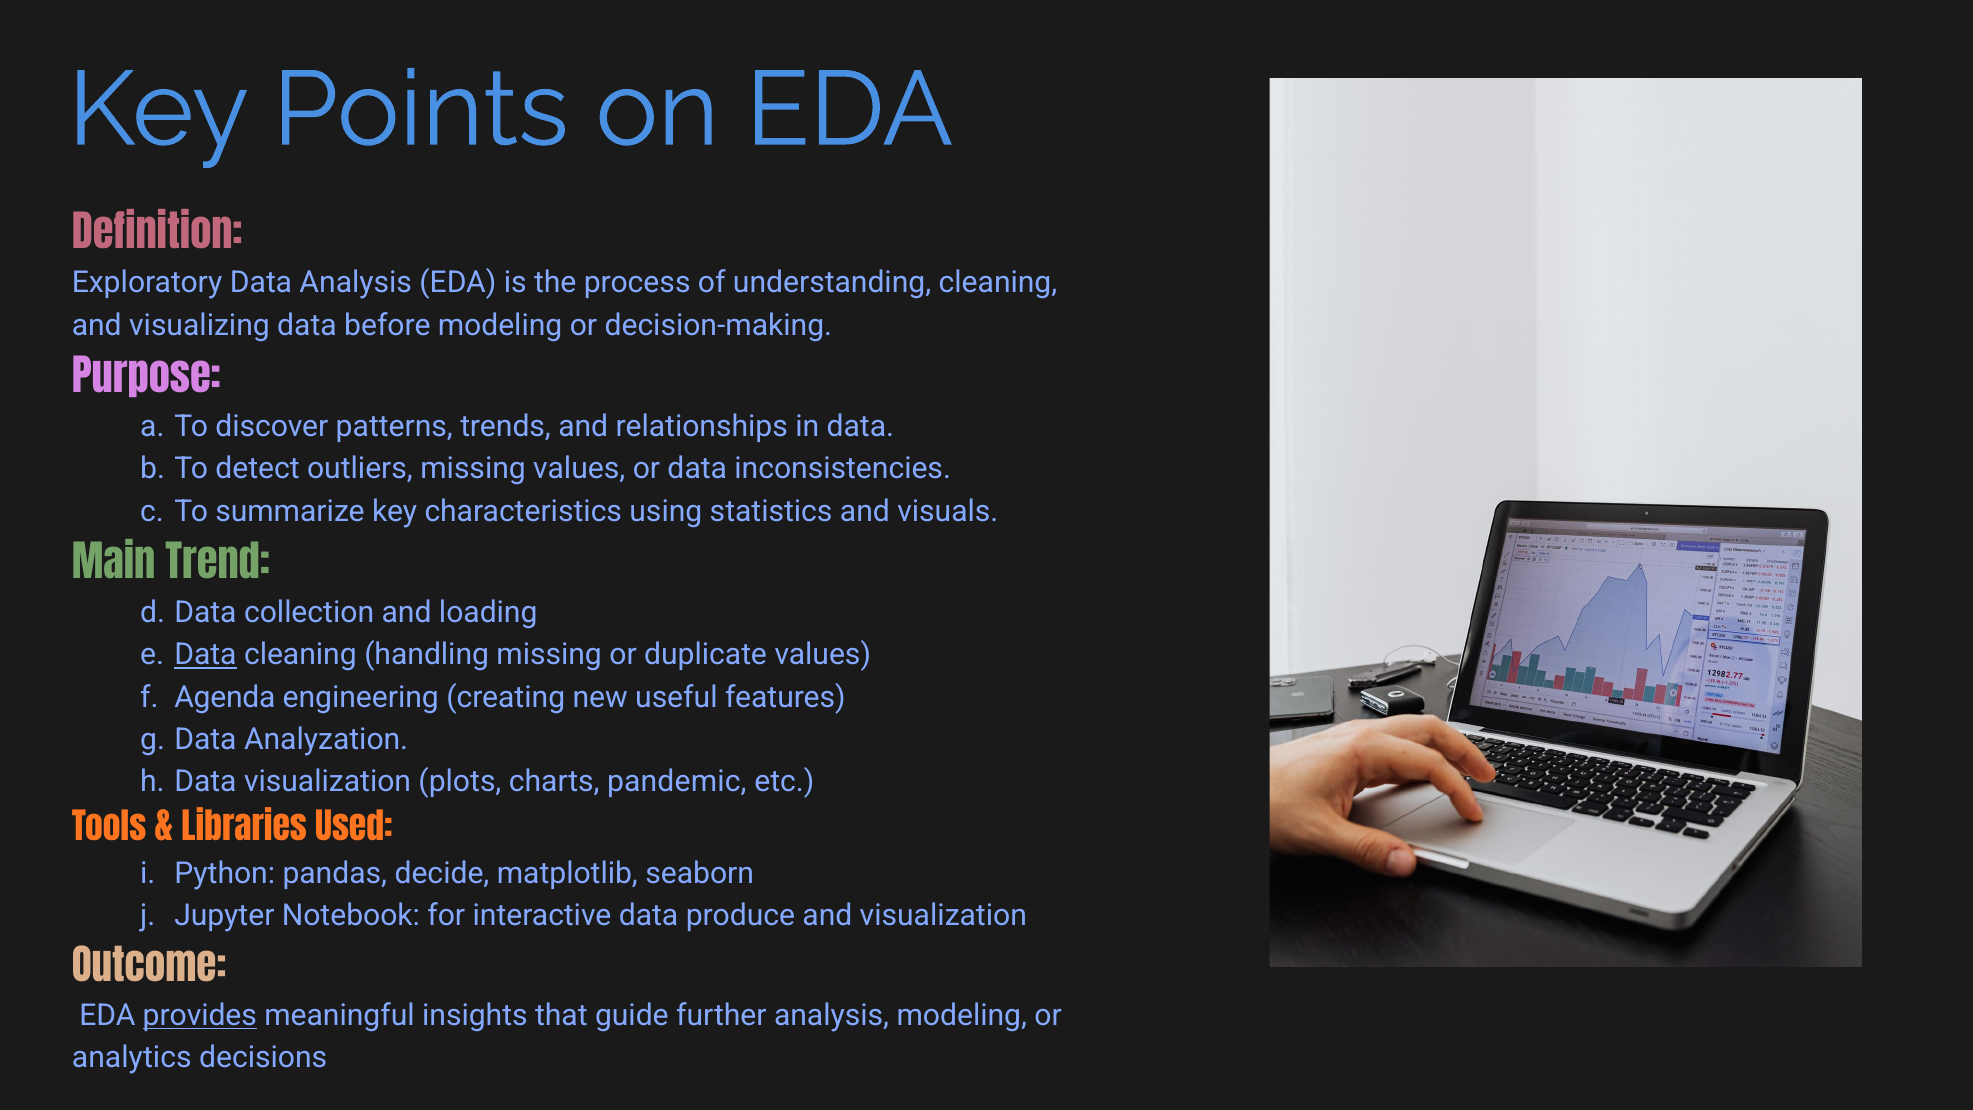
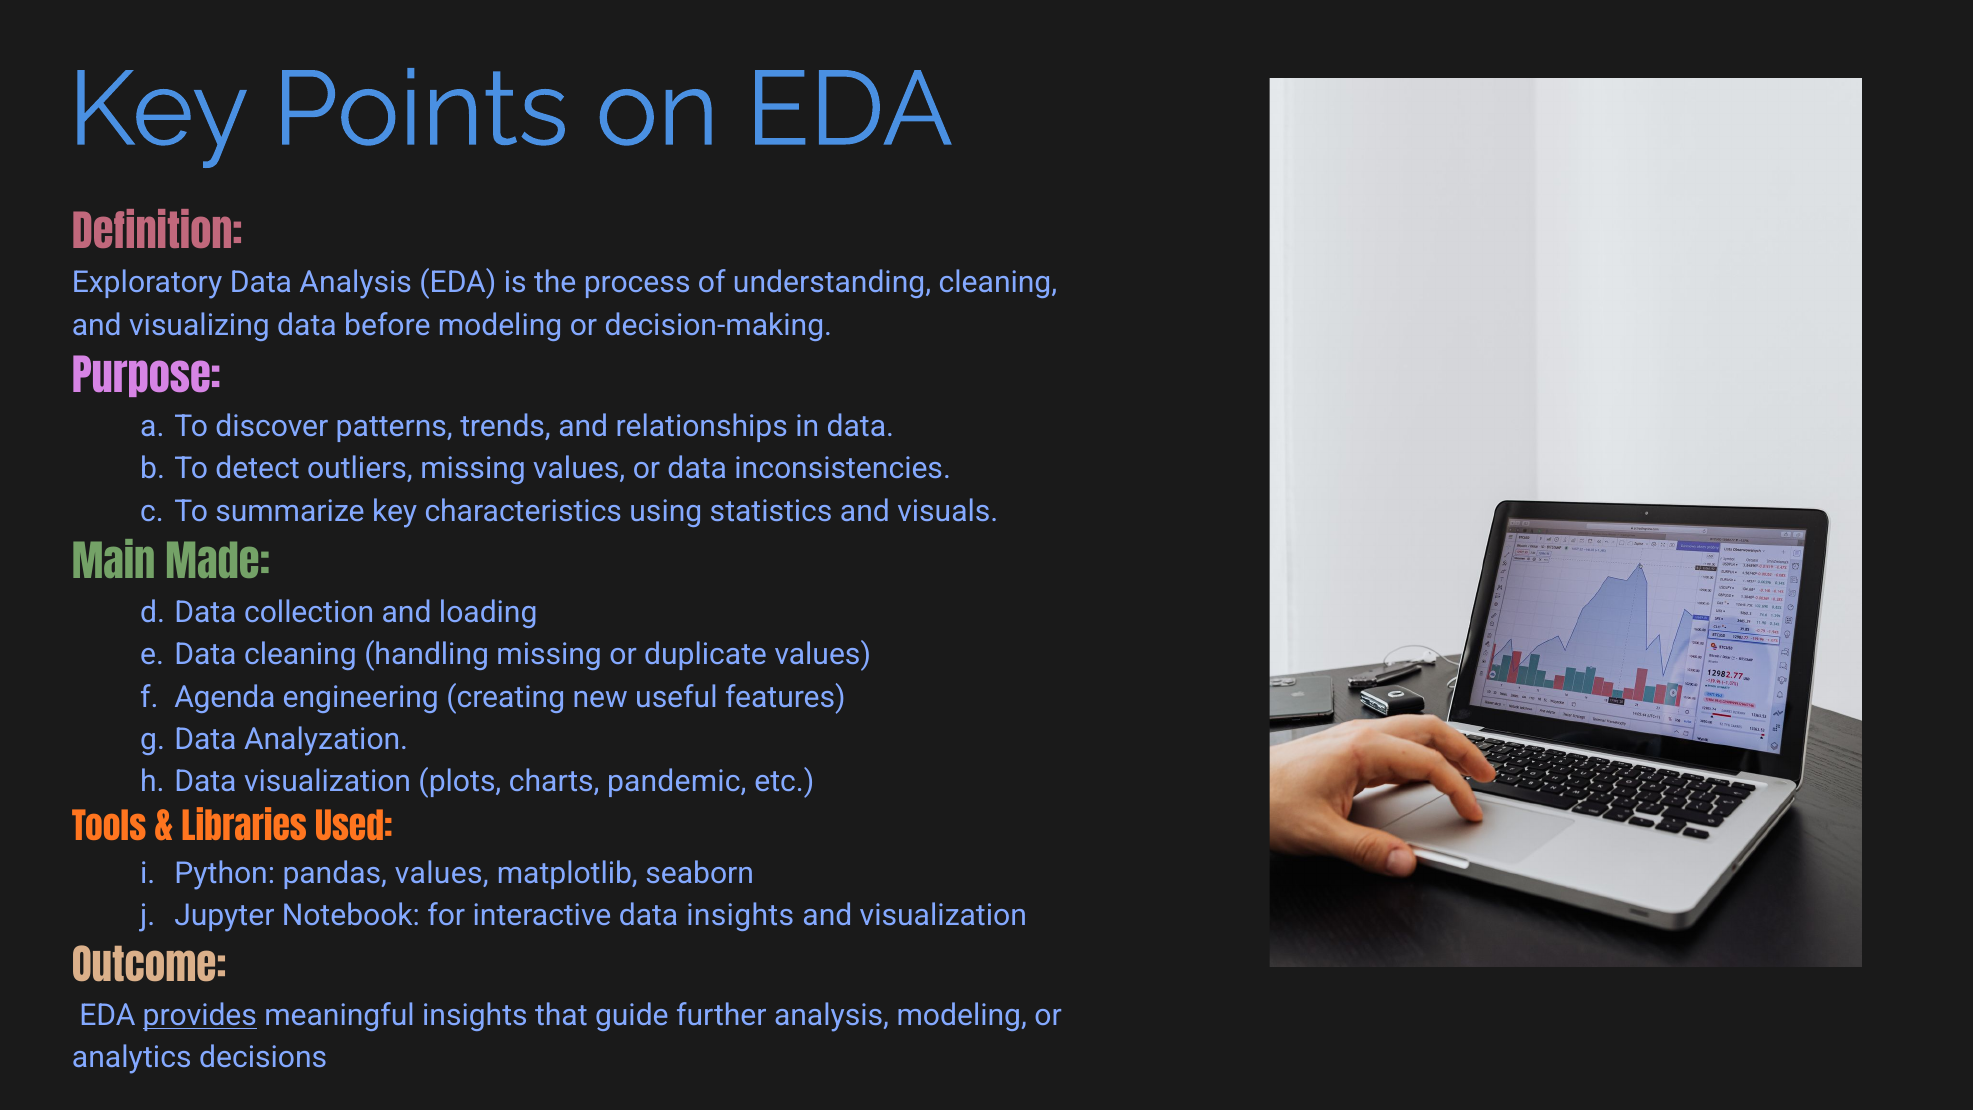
Trend: Trend -> Made
Data at (205, 655) underline: present -> none
pandas decide: decide -> values
data produce: produce -> insights
